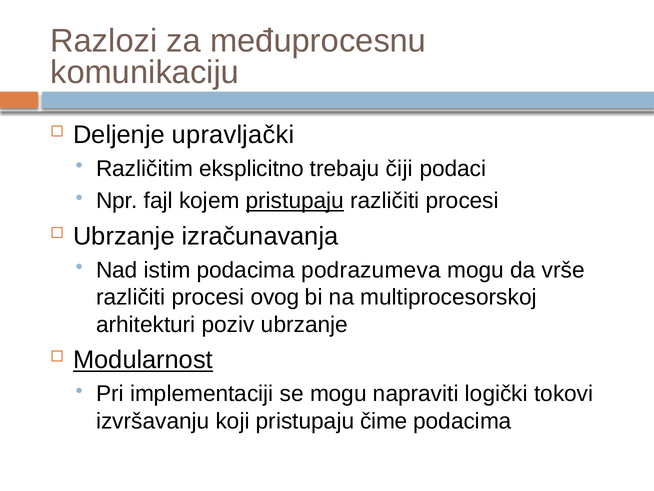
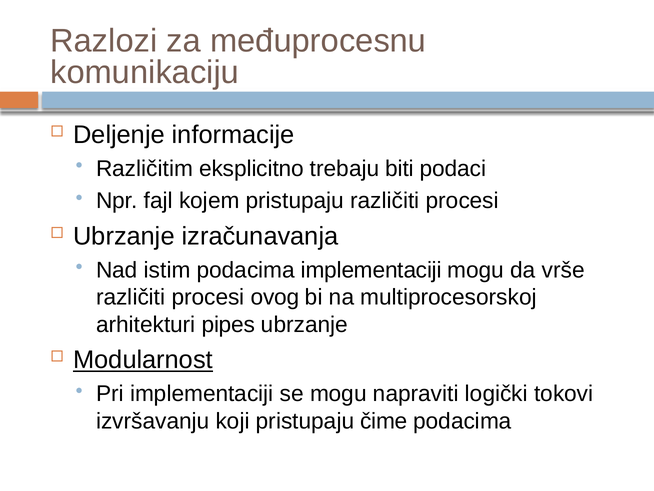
upravljački: upravljački -> informacije
čiji: čiji -> biti
pristupaju at (295, 201) underline: present -> none
podacima podrazumeva: podrazumeva -> implementaciji
poziv: poziv -> pipes
